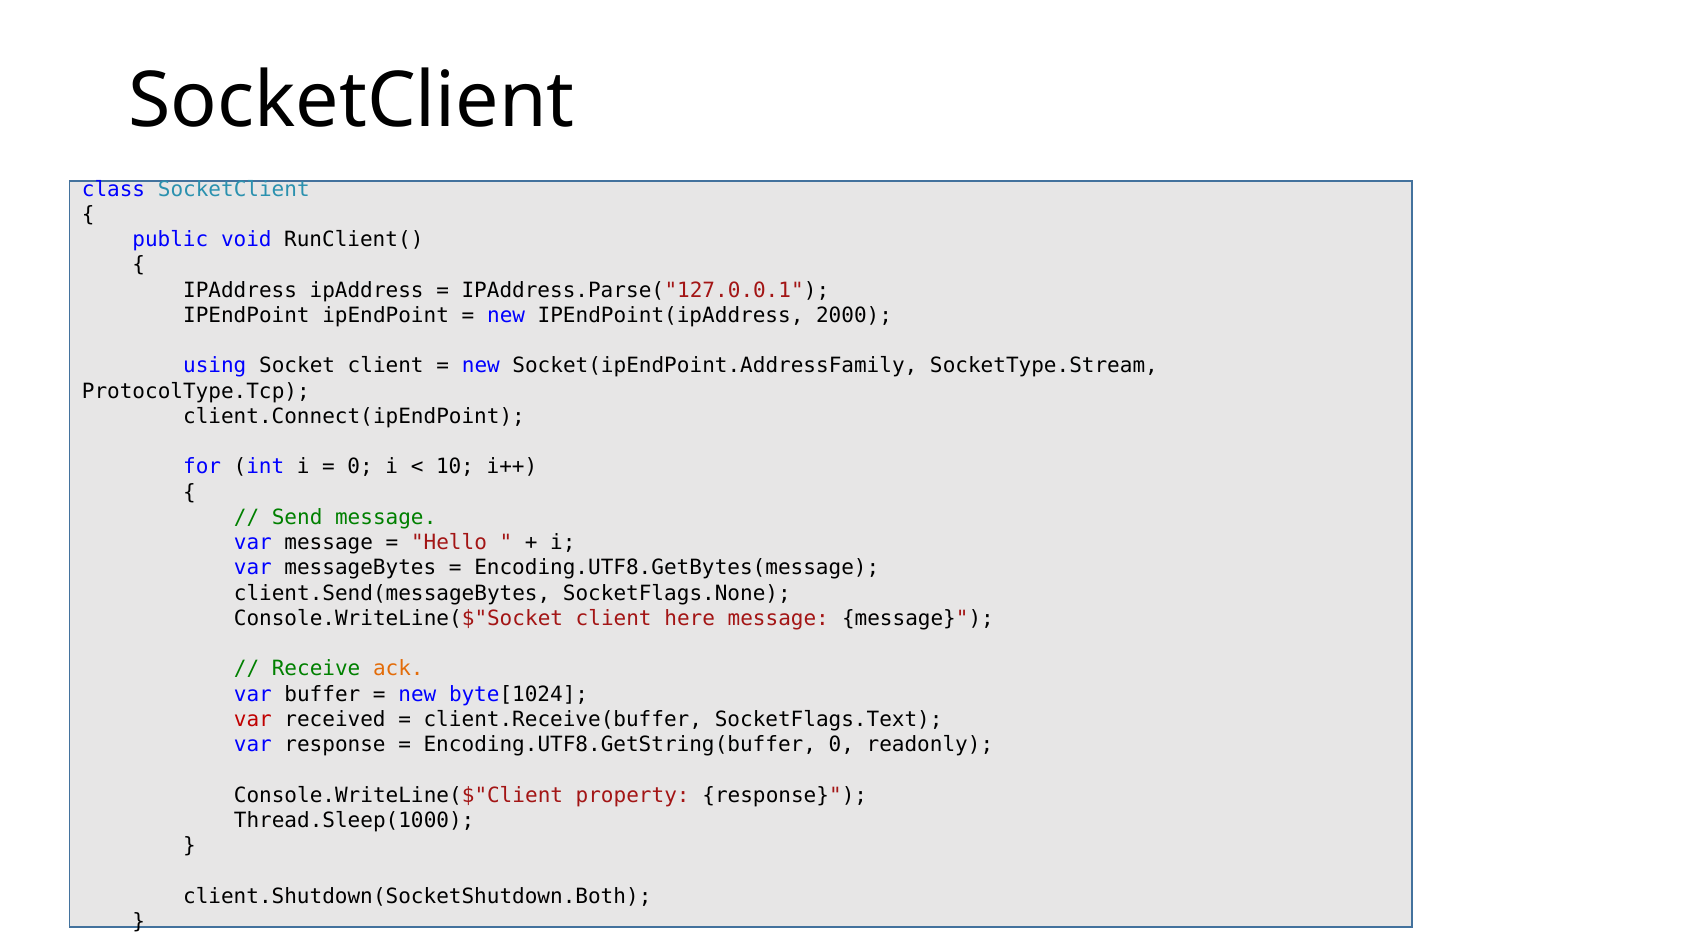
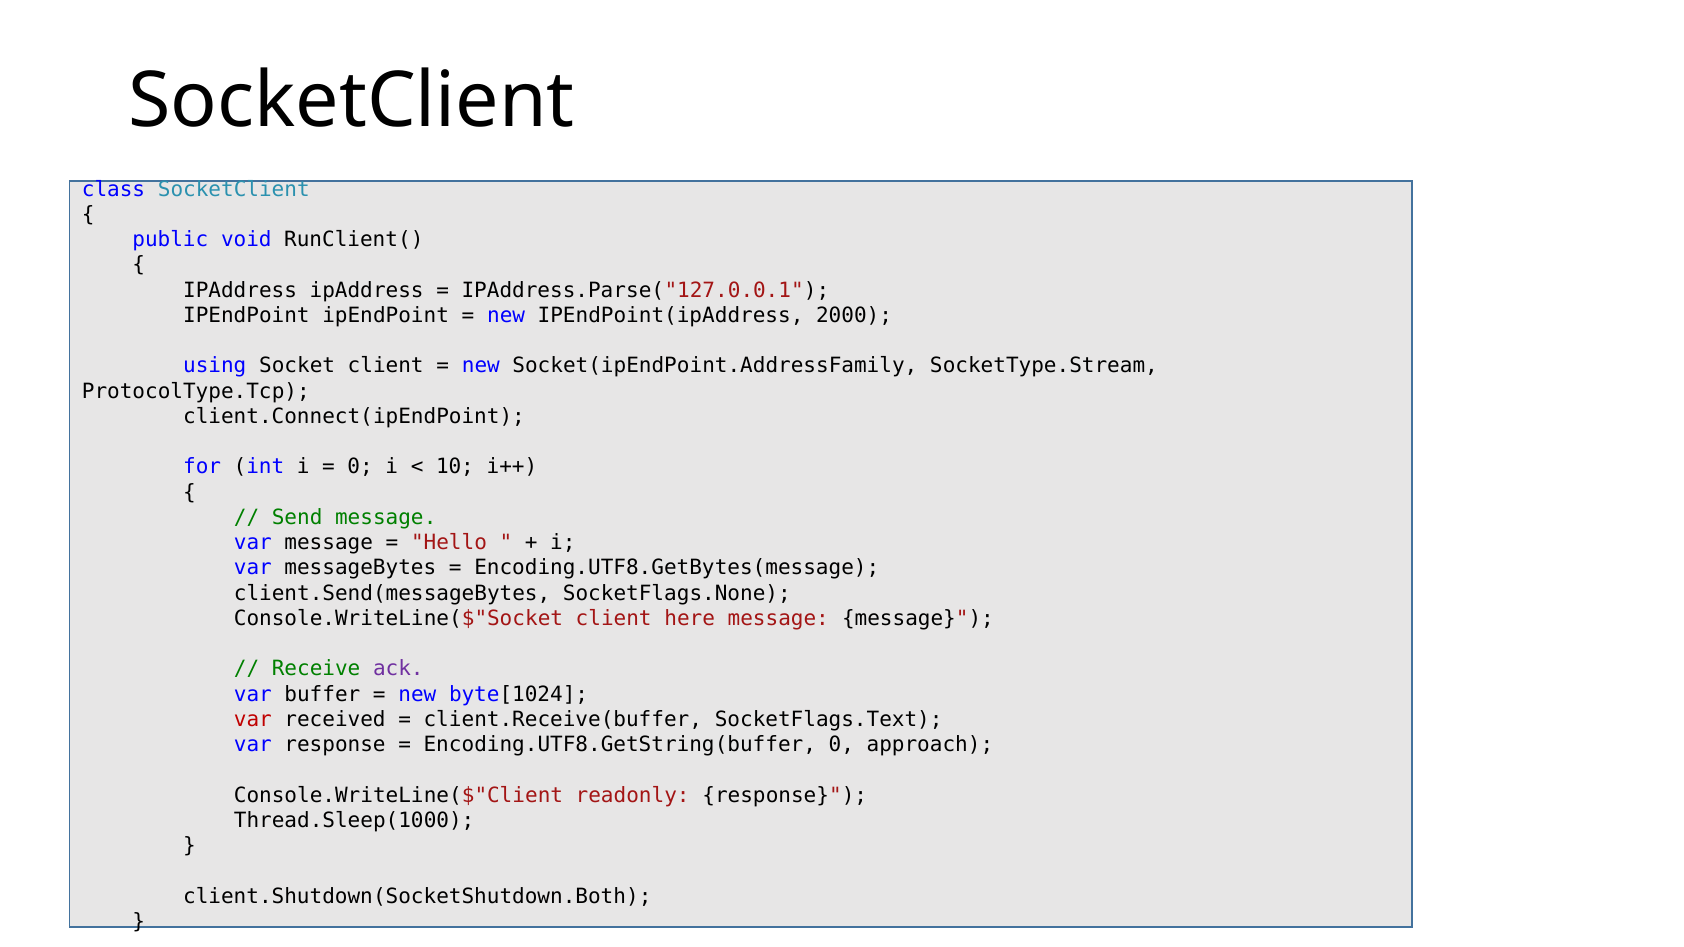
ack colour: orange -> purple
readonly: readonly -> approach
property: property -> readonly
